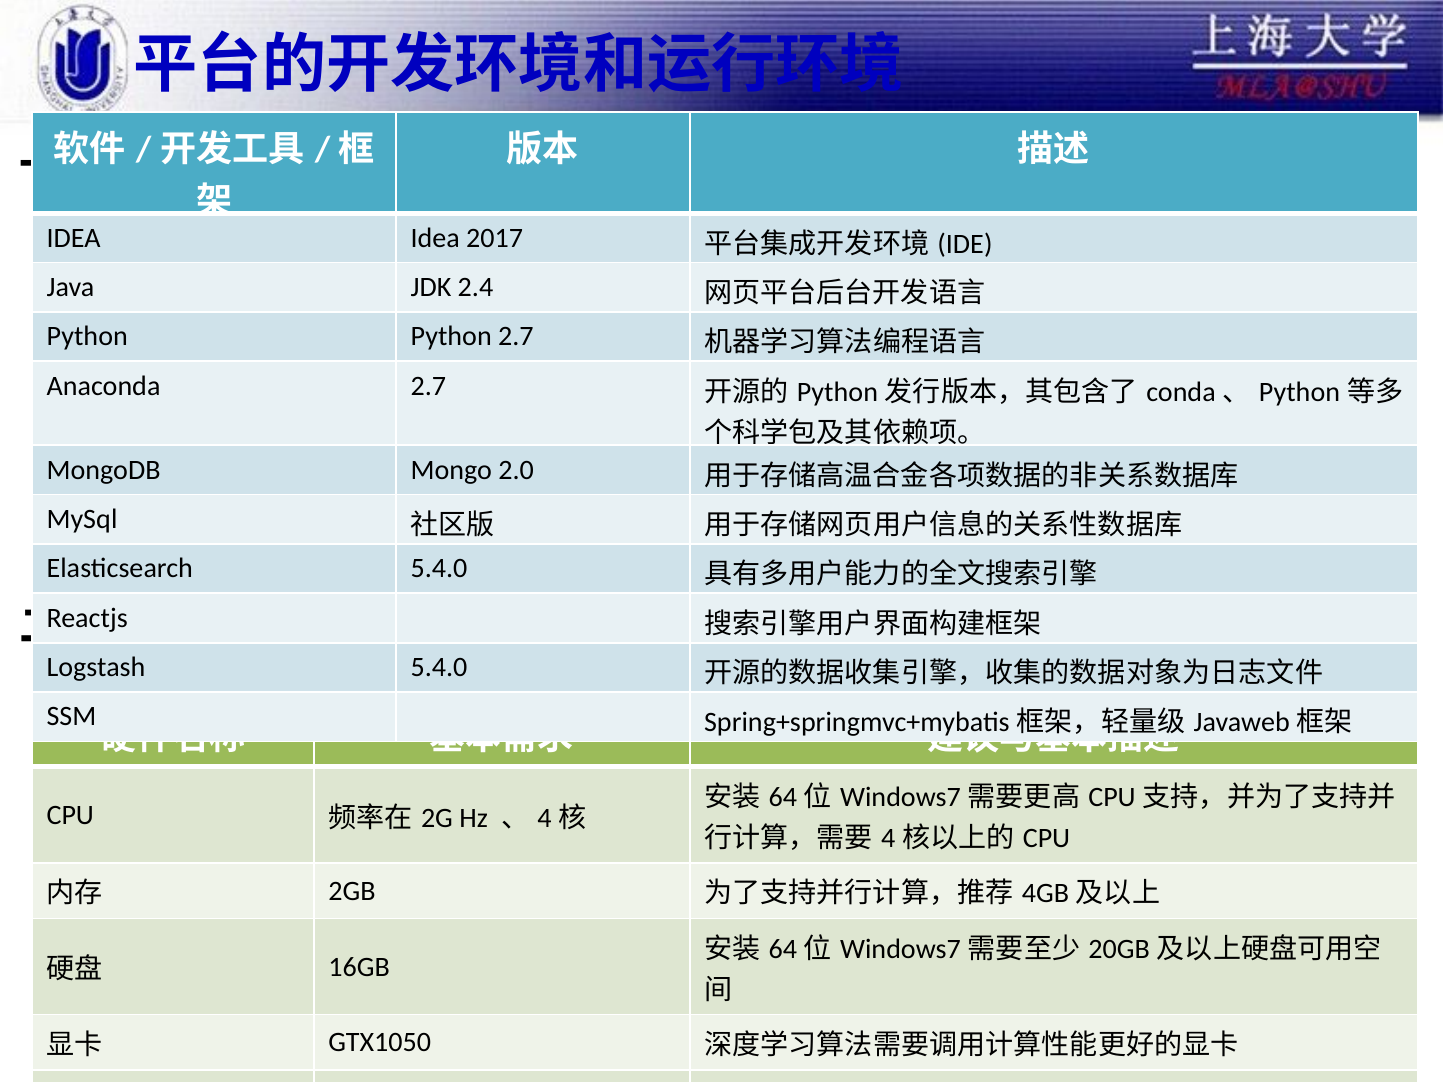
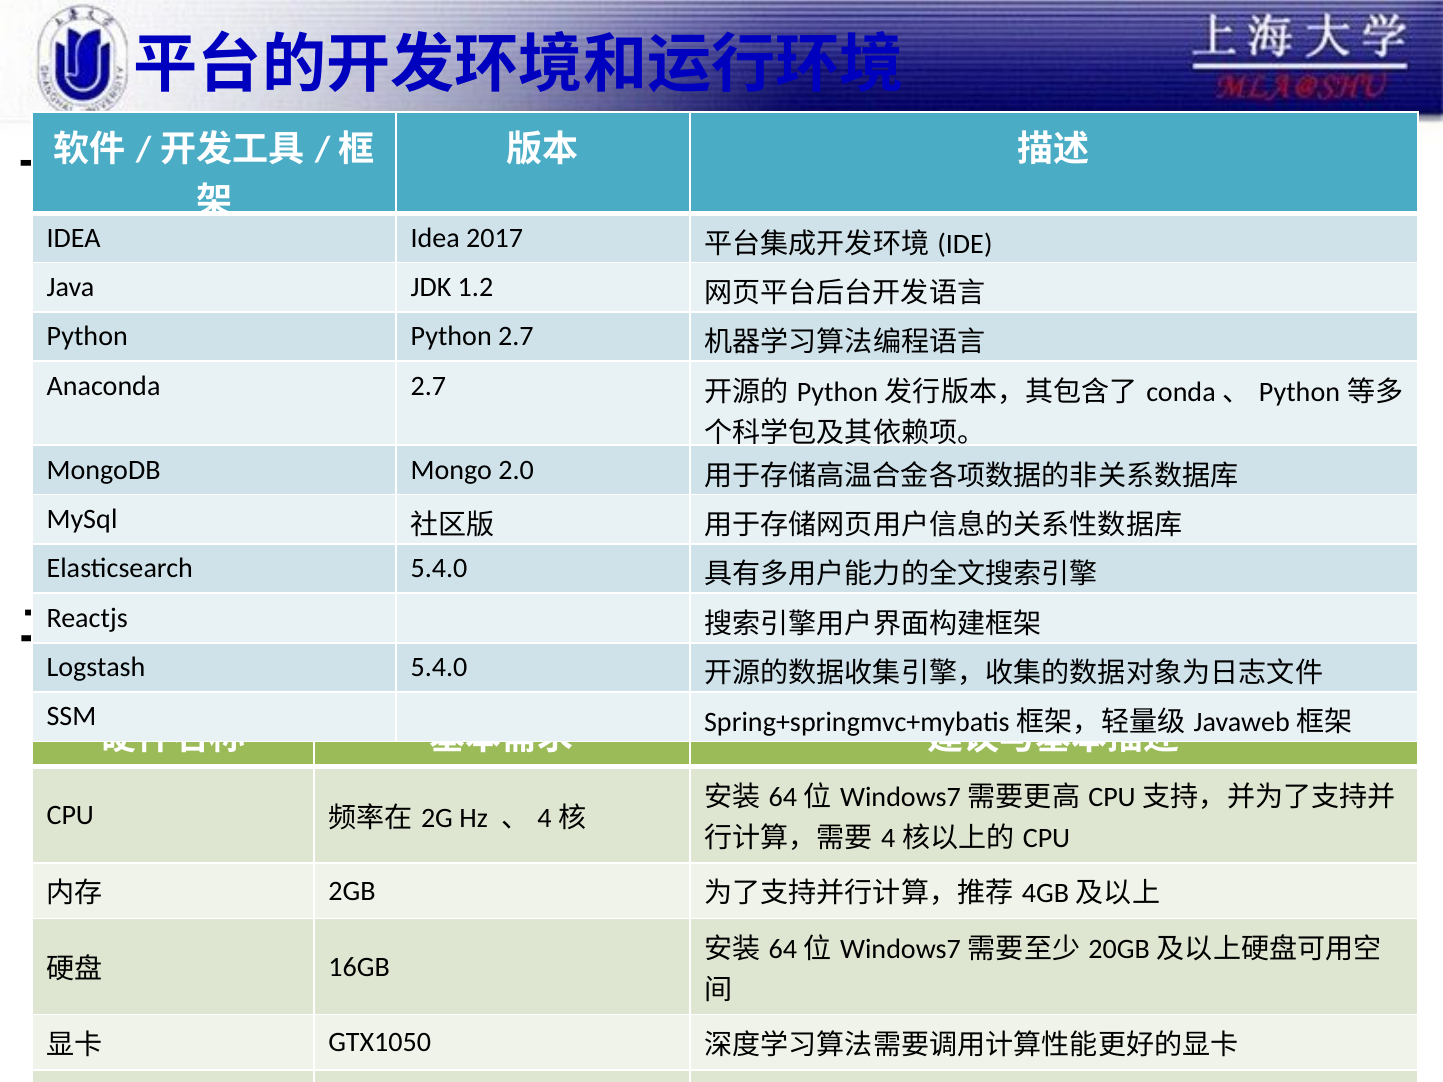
2.4: 2.4 -> 1.2
